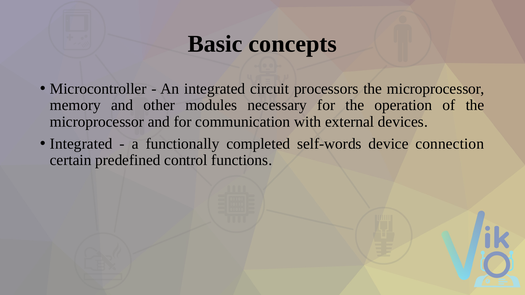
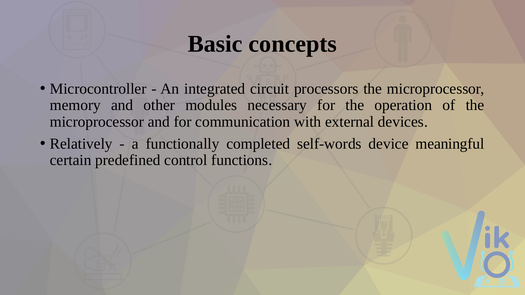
Integrated at (81, 144): Integrated -> Relatively
connection: connection -> meaningful
